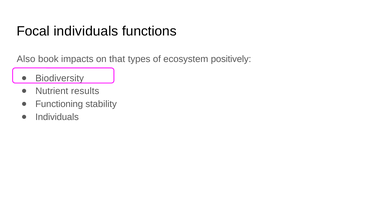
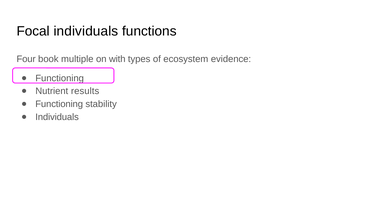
Also: Also -> Four
impacts: impacts -> multiple
that: that -> with
positively: positively -> evidence
Biodiversity at (60, 78): Biodiversity -> Functioning
